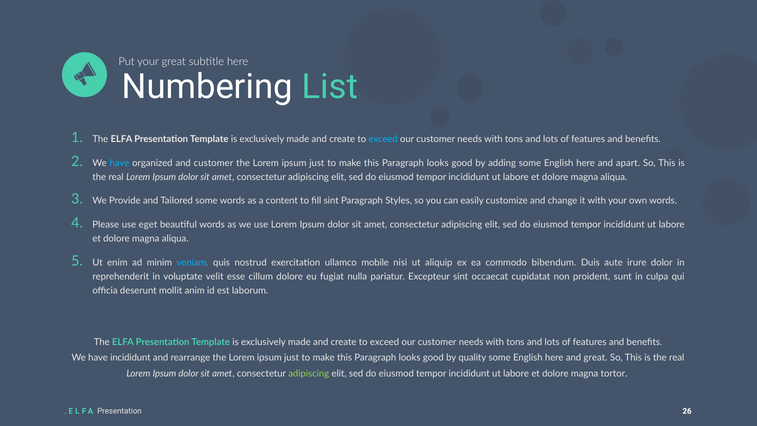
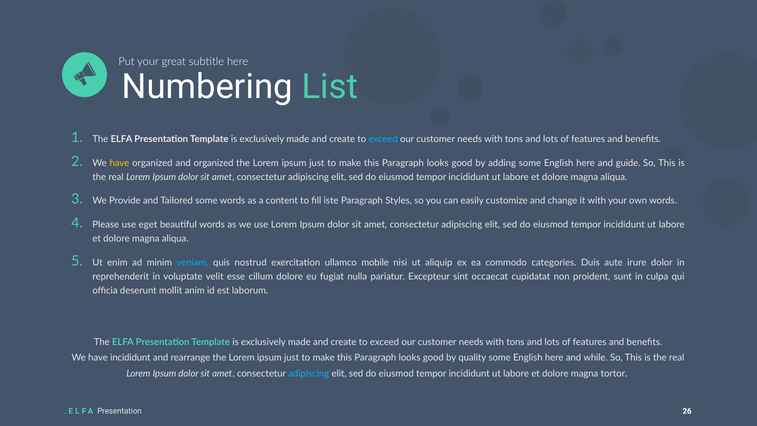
have at (119, 163) colour: light blue -> yellow
and customer: customer -> organized
apart: apart -> guide
fill sint: sint -> iste
bibendum: bibendum -> categories
and great: great -> while
adipiscing at (309, 373) colour: light green -> light blue
